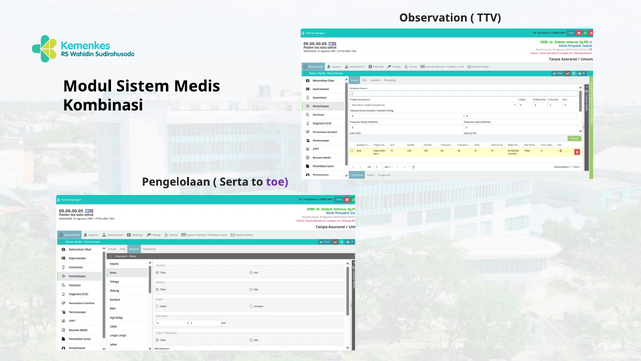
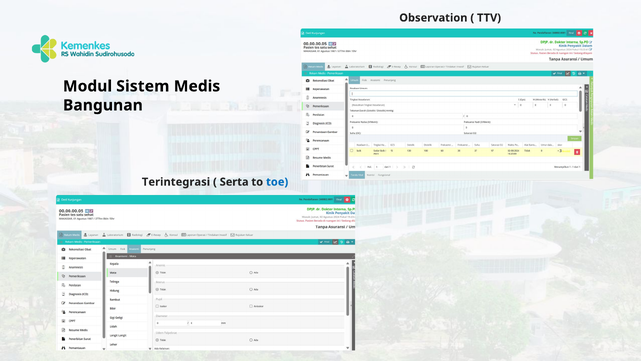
Kombinasi: Kombinasi -> Bangunan
Pengelolaan: Pengelolaan -> Terintegrasi
toe colour: purple -> blue
